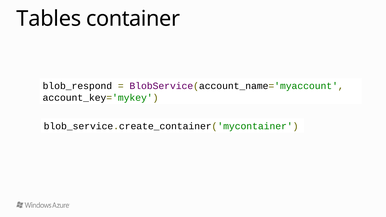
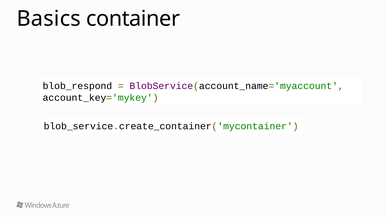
Tables: Tables -> Basics
